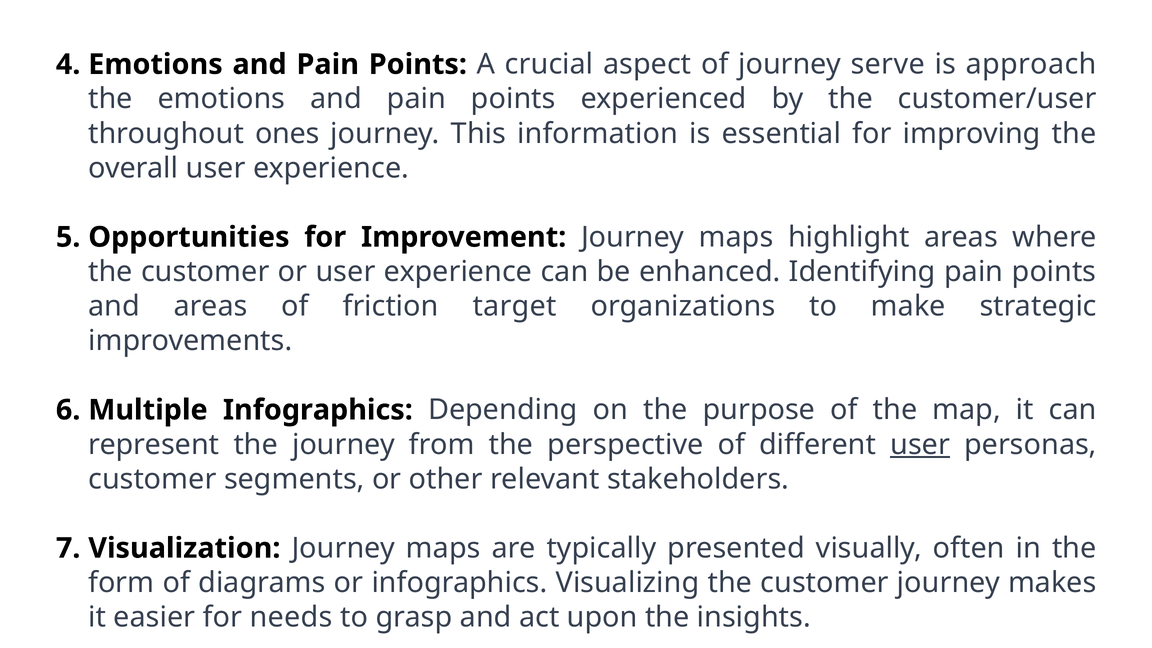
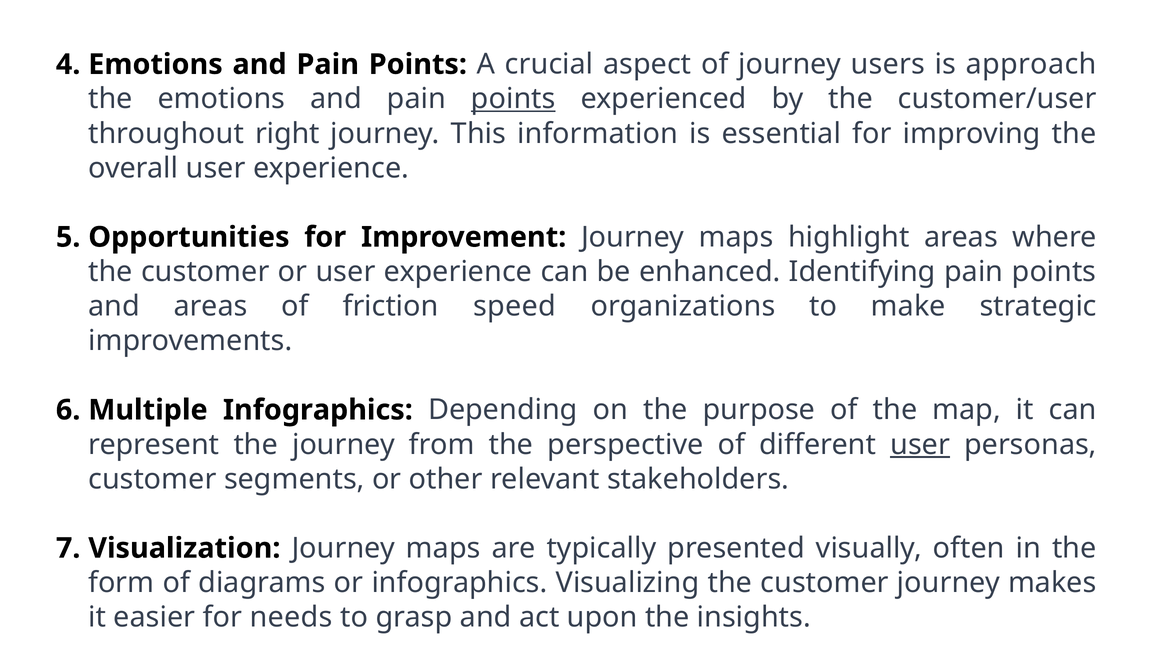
serve: serve -> users
points at (513, 99) underline: none -> present
ones: ones -> right
target: target -> speed
